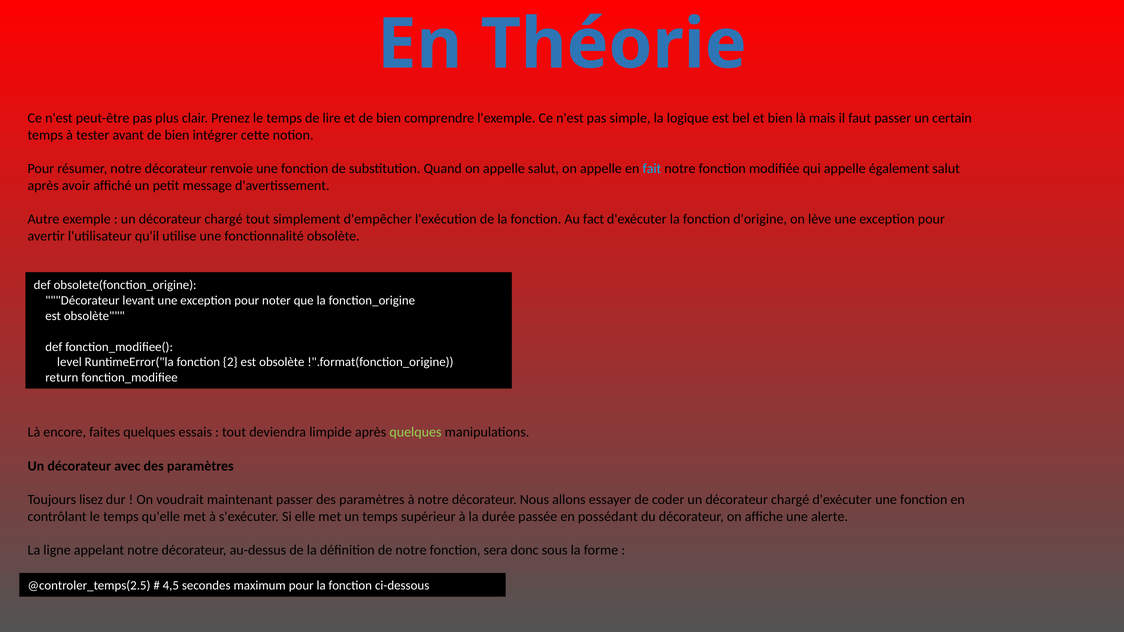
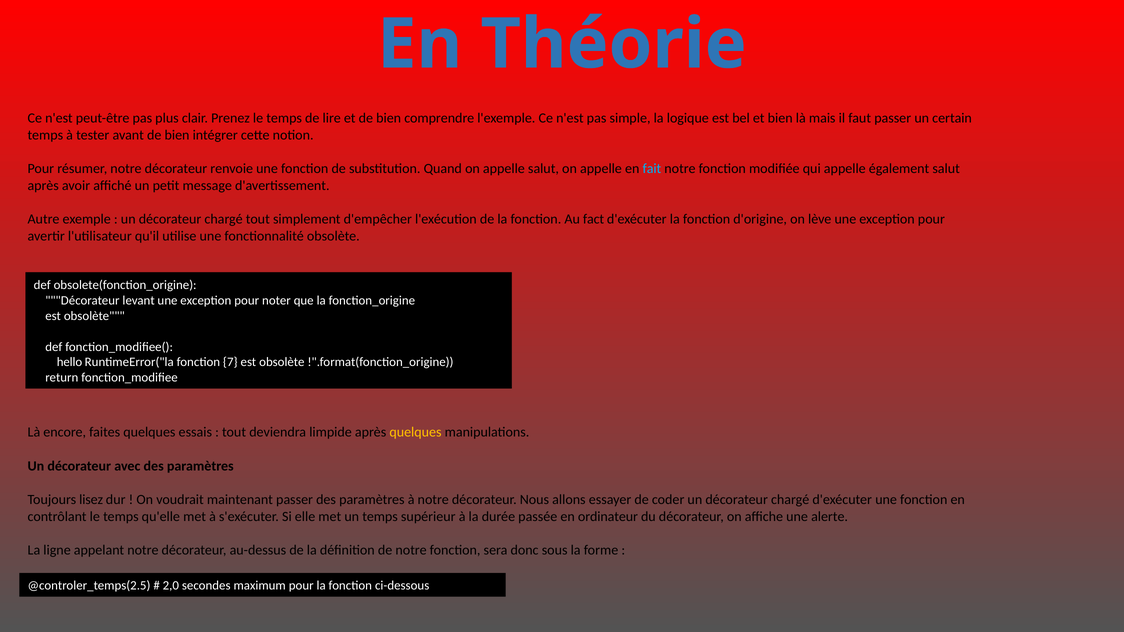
level: level -> hello
2: 2 -> 7
quelques at (415, 432) colour: light green -> yellow
possédant: possédant -> ordinateur
4,5: 4,5 -> 2,0
